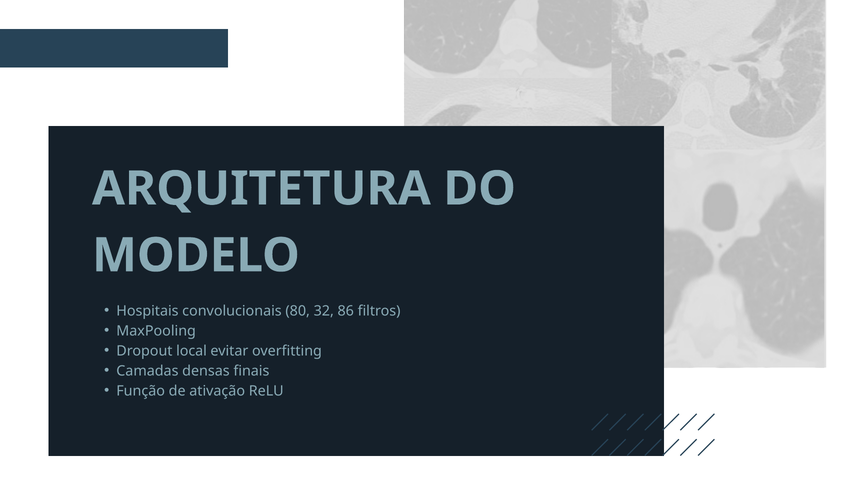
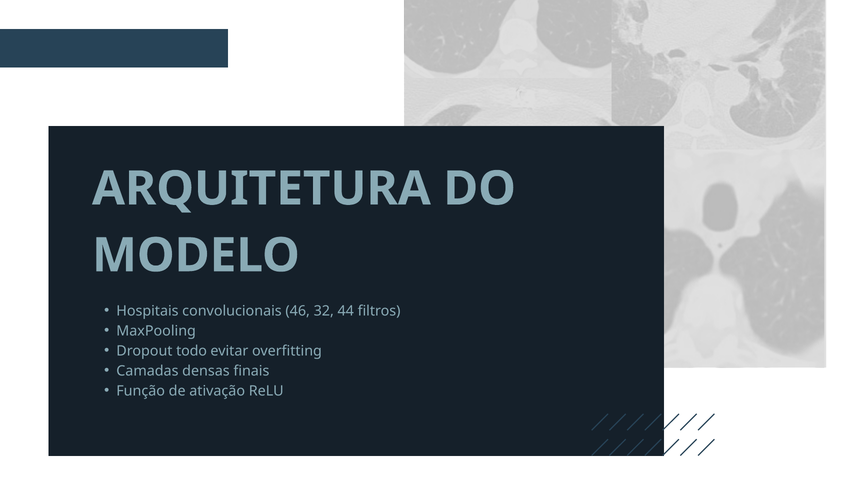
80: 80 -> 46
86: 86 -> 44
local: local -> todo
